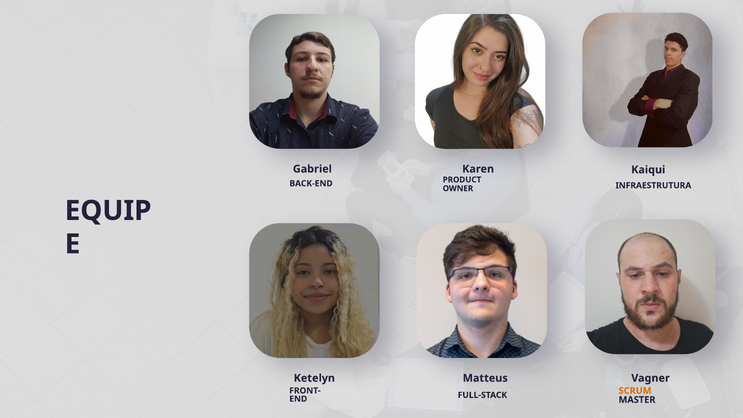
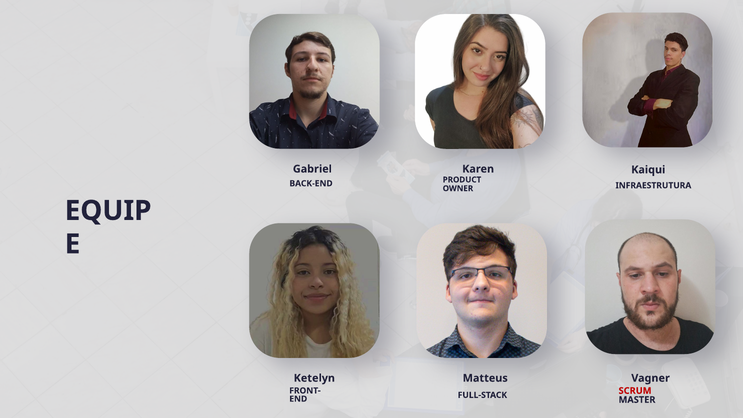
SCRUM colour: orange -> red
